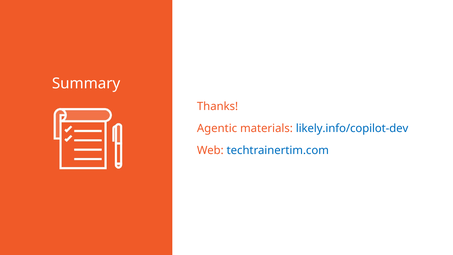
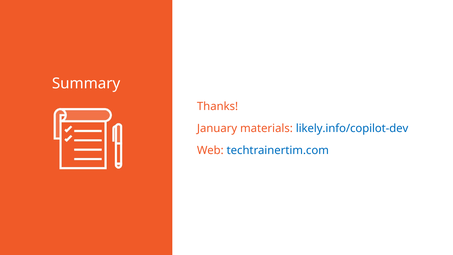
Agentic: Agentic -> January
